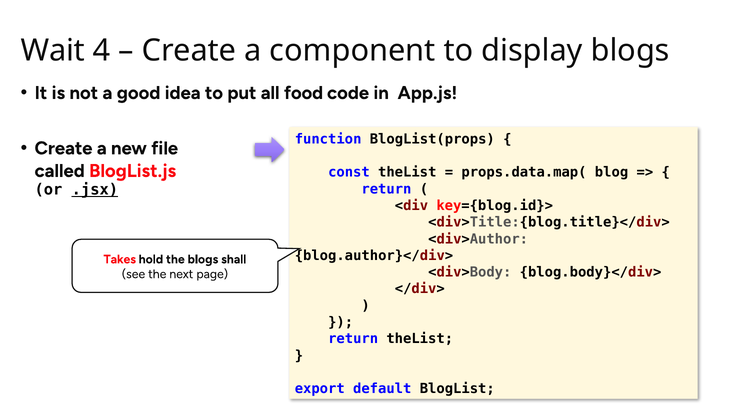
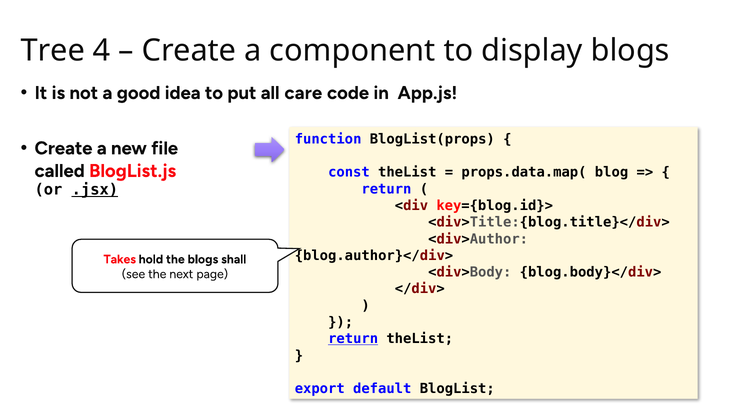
Wait: Wait -> Tree
food: food -> care
return at (353, 339) underline: none -> present
